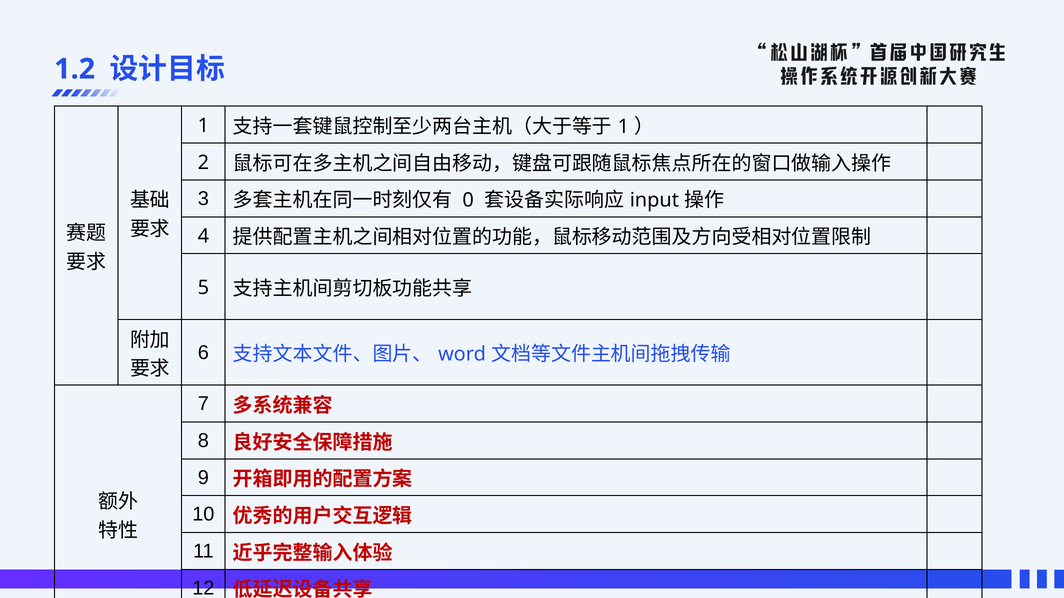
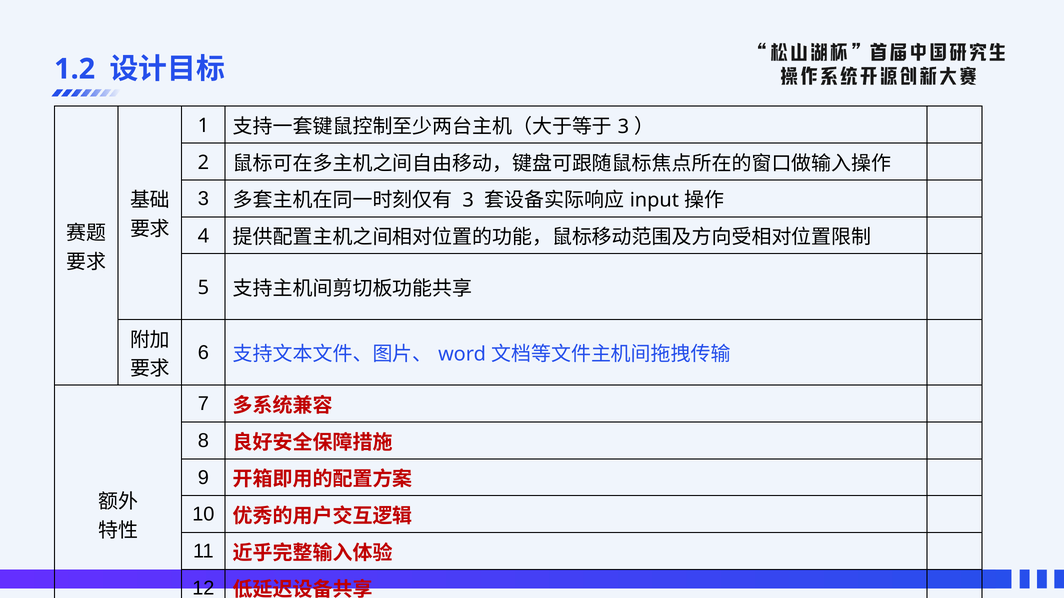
1 at (623, 127): 1 -> 3
0 at (468, 201): 0 -> 3
